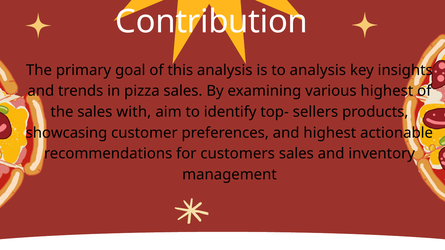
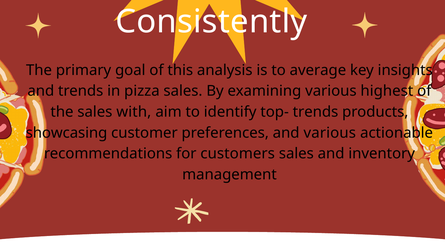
Contribution: Contribution -> Consistently
to analysis: analysis -> average
top- sellers: sellers -> trends
and highest: highest -> various
